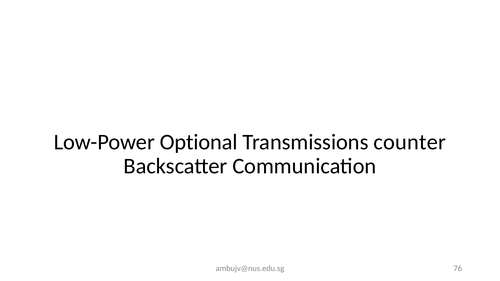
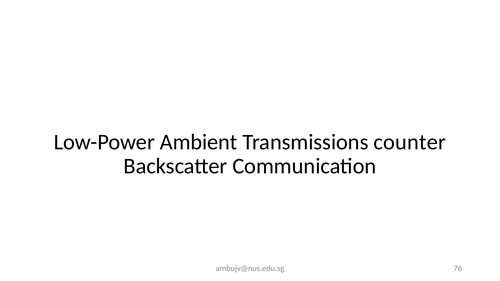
Optional: Optional -> Ambient
